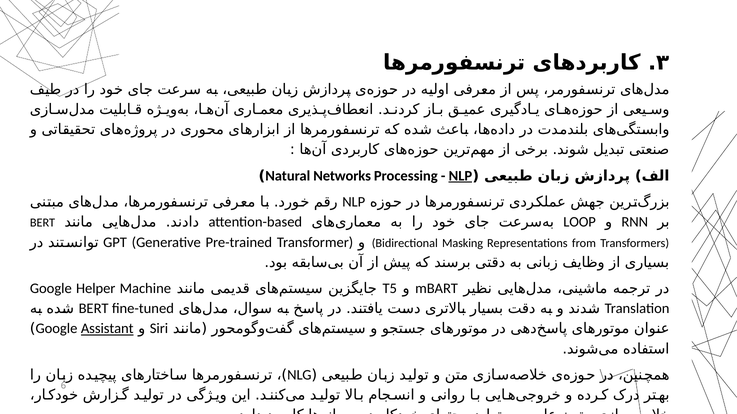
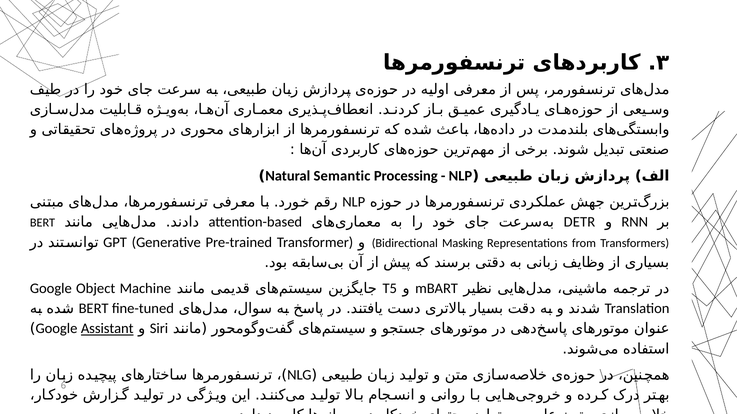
Networks: Networks -> Semantic
NLP at (460, 176) underline: present -> none
LOOP: LOOP -> DETR
Helper: Helper -> Object
